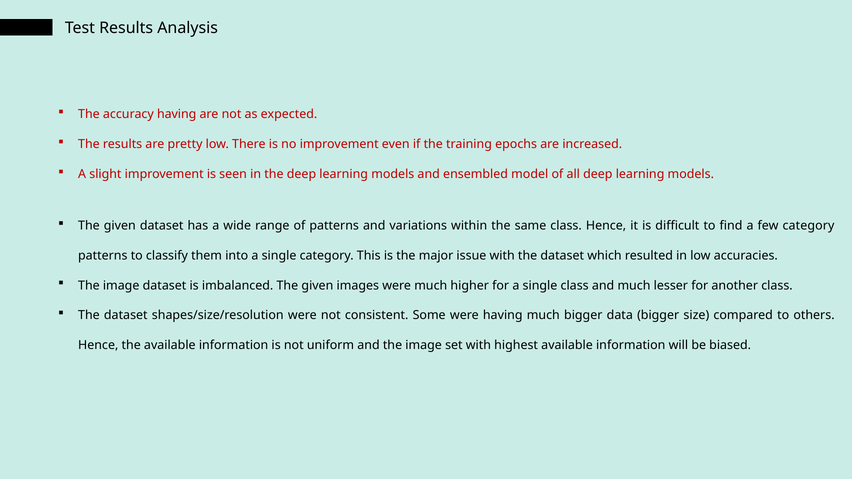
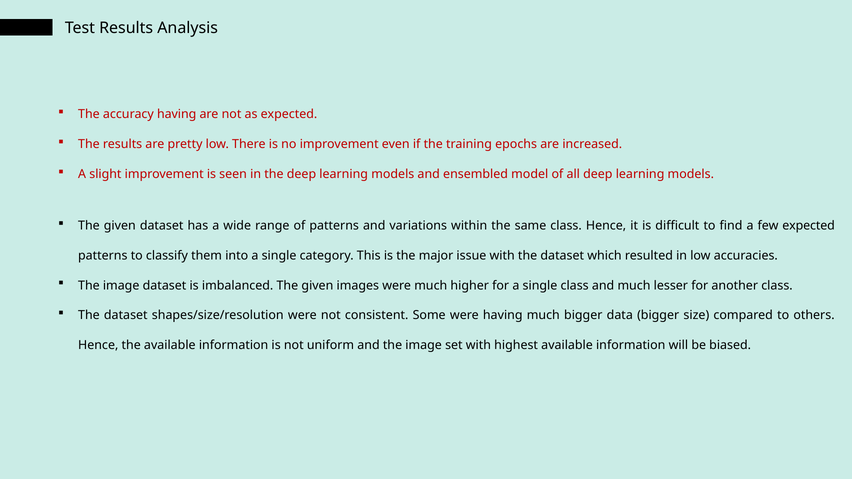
few category: category -> expected
